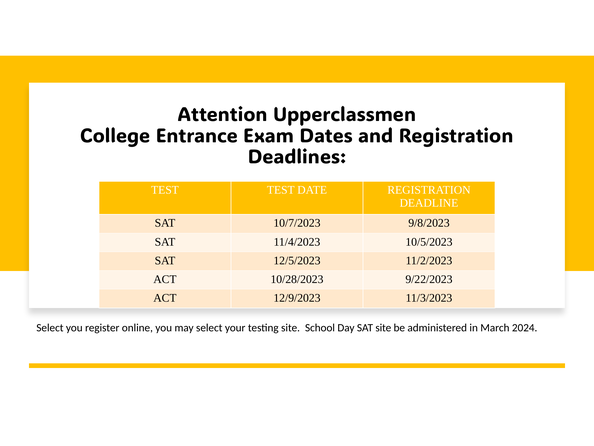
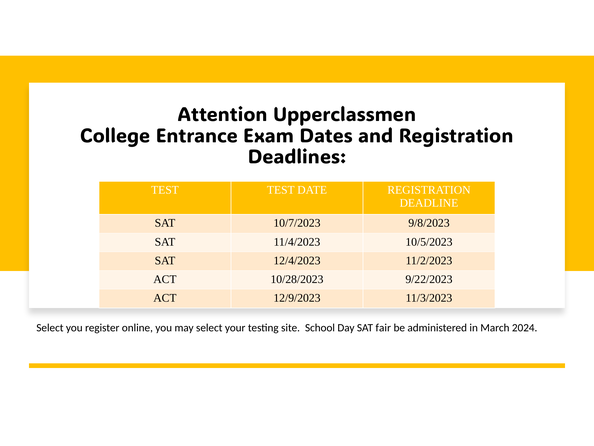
12/5/2023: 12/5/2023 -> 12/4/2023
SAT site: site -> fair
